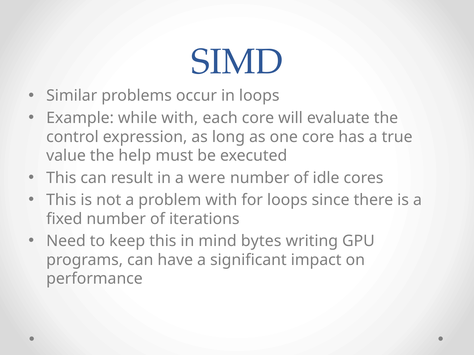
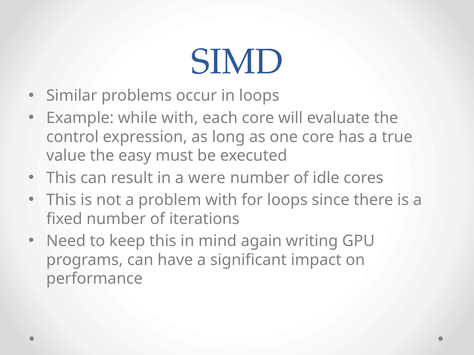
help: help -> easy
bytes: bytes -> again
